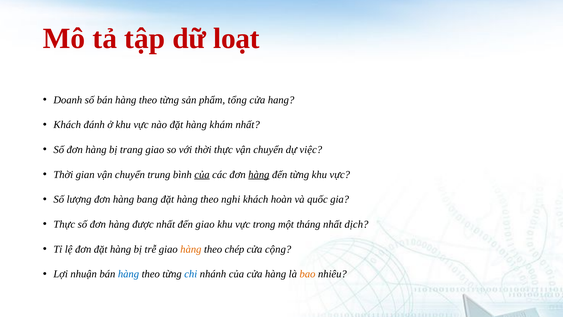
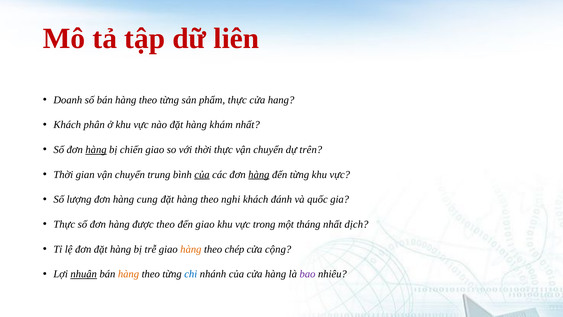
loạt: loạt -> liên
phẩm tổng: tổng -> thực
đánh: đánh -> phân
hàng at (96, 150) underline: none -> present
trang: trang -> chiến
việc: việc -> trên
bang: bang -> cung
hoàn: hoàn -> đánh
được nhất: nhất -> theo
nhuận underline: none -> present
hàng at (128, 274) colour: blue -> orange
bao colour: orange -> purple
